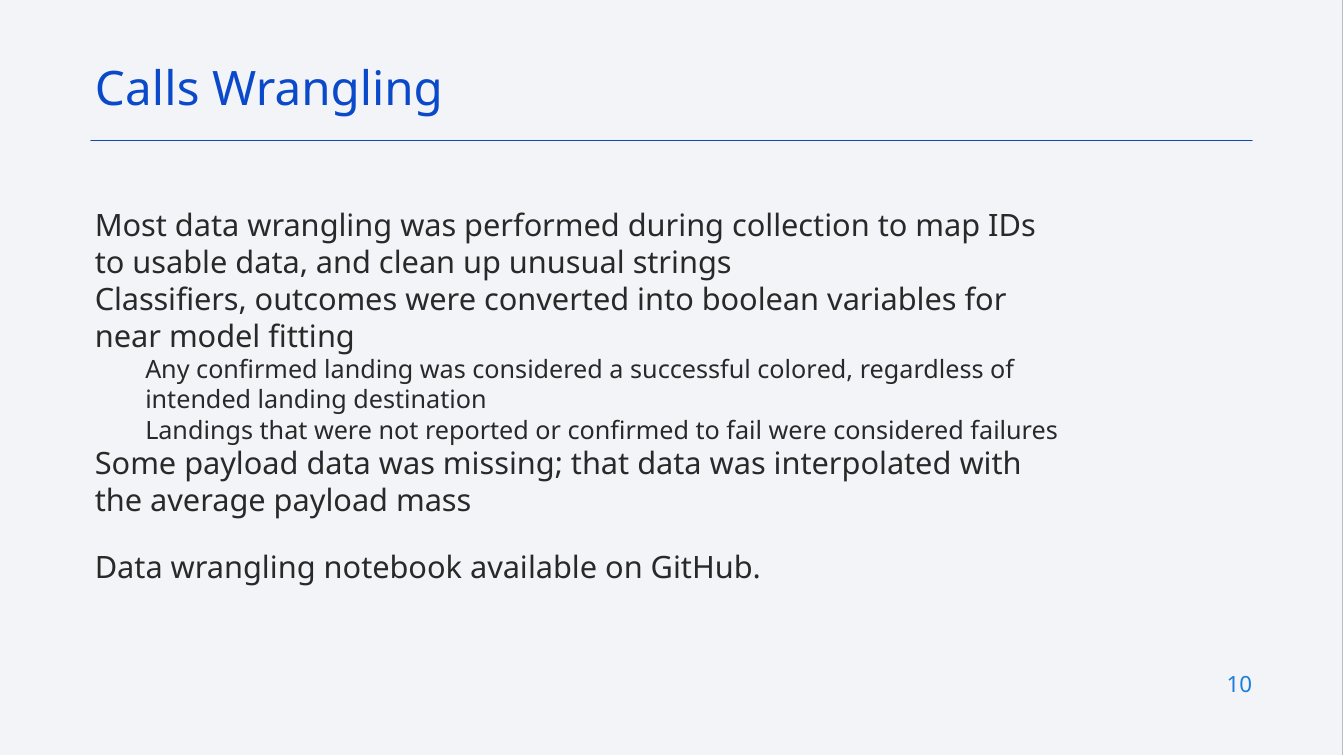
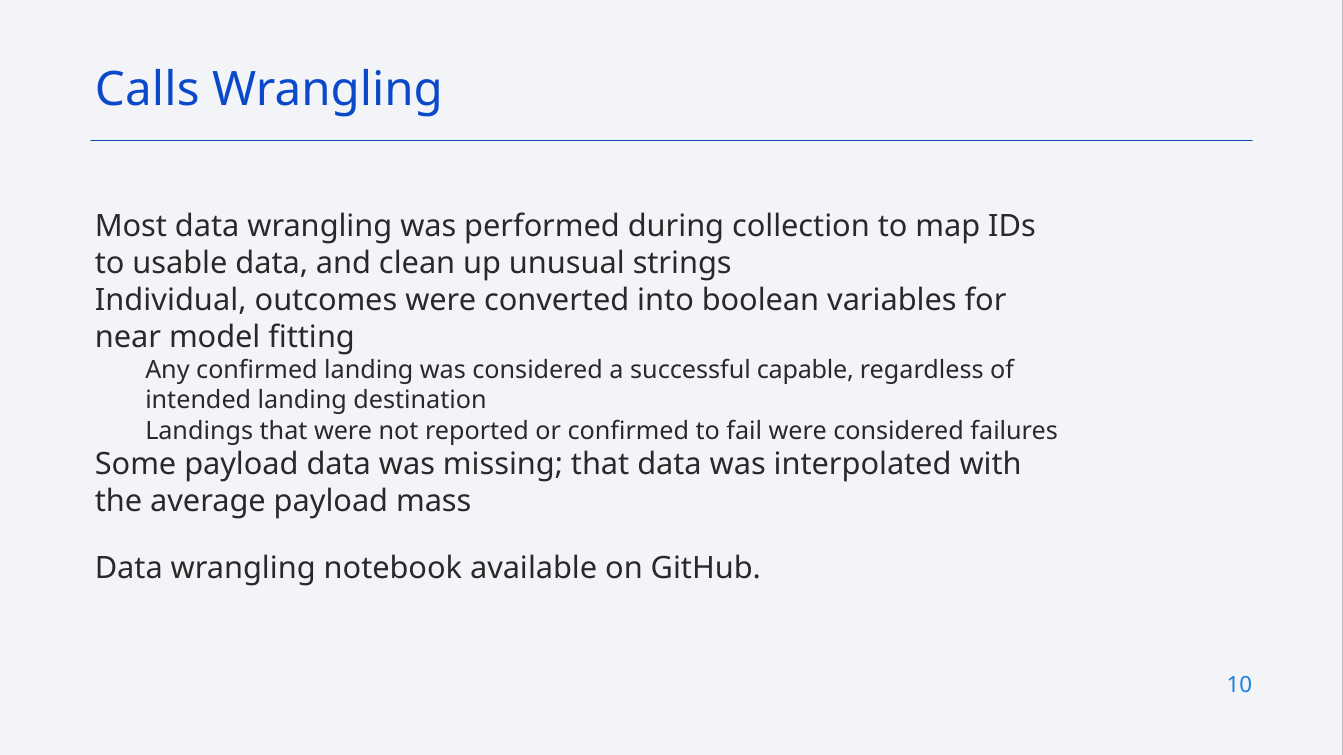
Classifiers: Classifiers -> Individual
colored: colored -> capable
